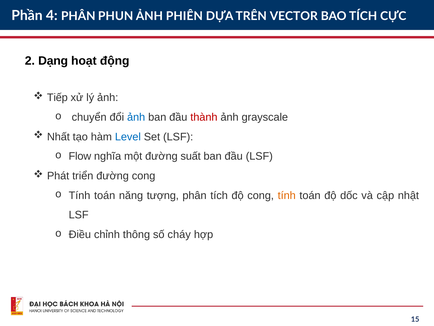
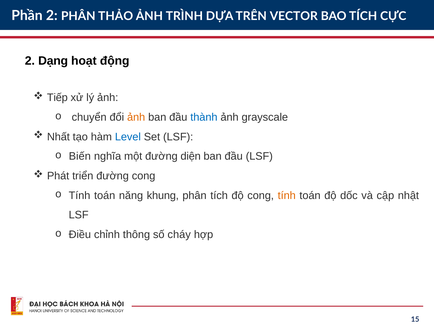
Phần 4: 4 -> 2
PHUN: PHUN -> THẢO
PHIÊN: PHIÊN -> TRÌNH
ảnh at (136, 117) colour: blue -> orange
thành colour: red -> blue
Flow: Flow -> Biến
suất: suất -> diện
tượng: tượng -> khung
